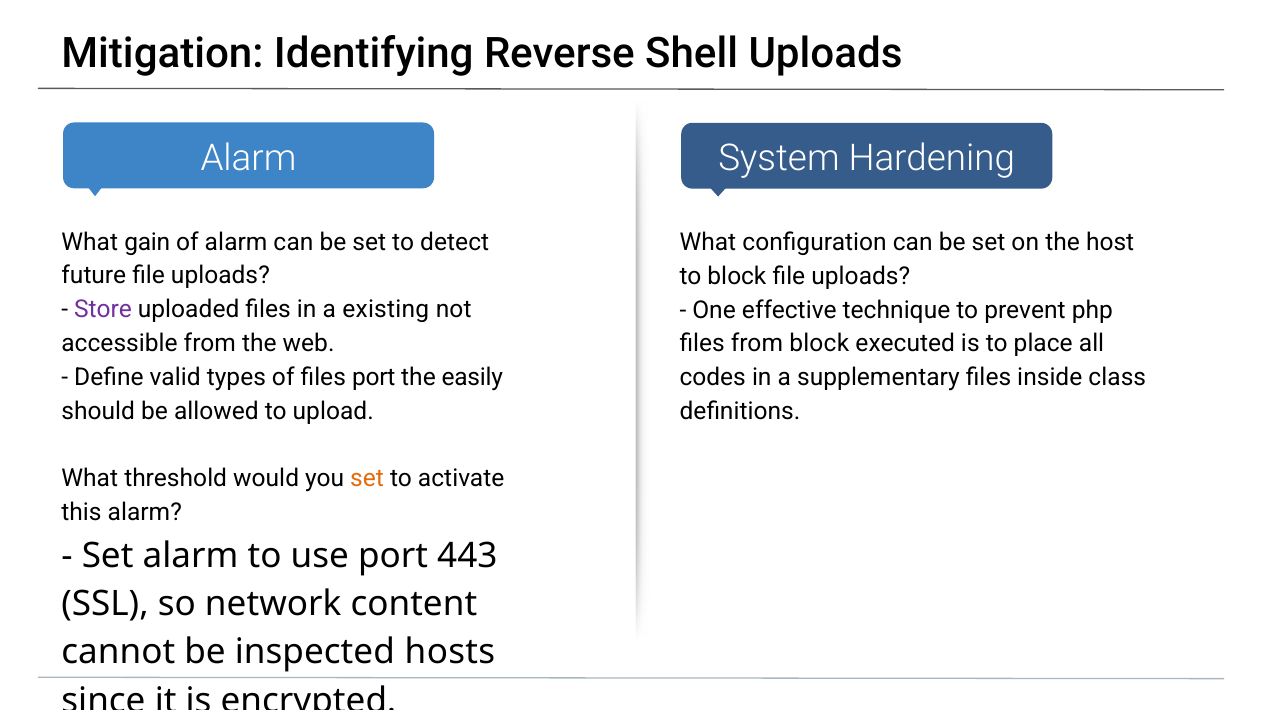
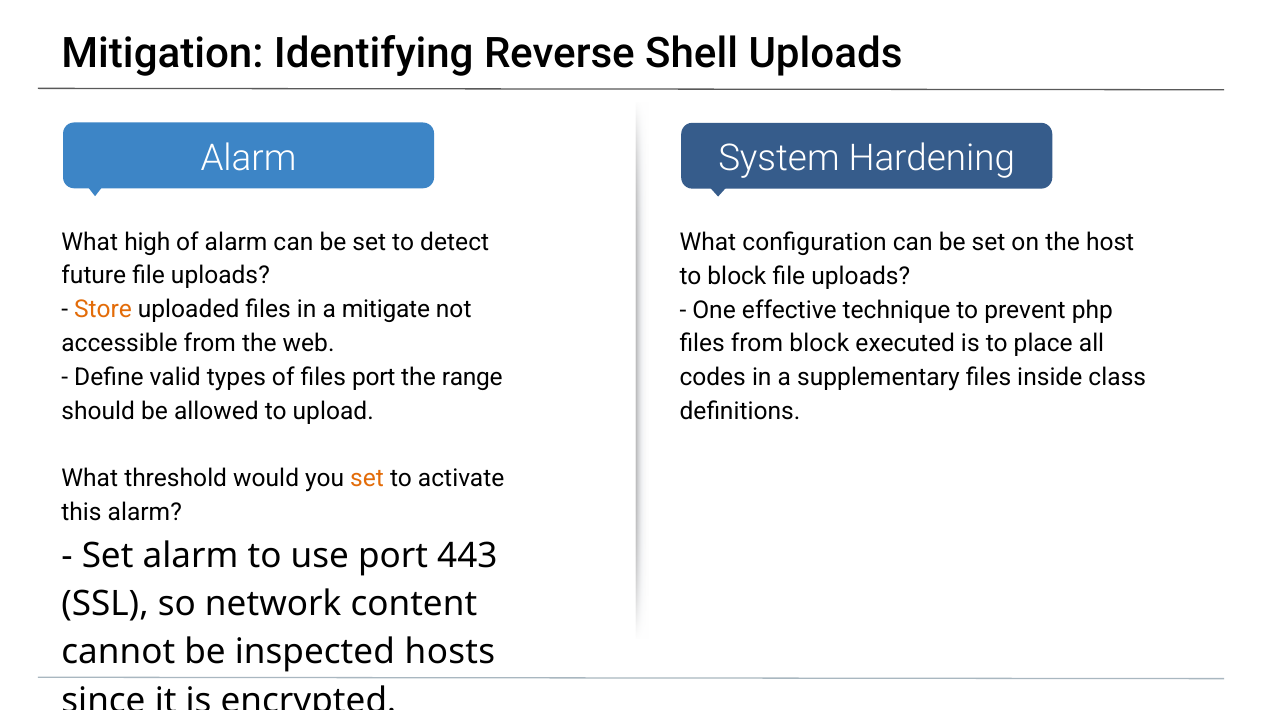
gain: gain -> high
Store colour: purple -> orange
existing: existing -> mitigate
easily: easily -> range
